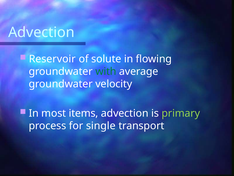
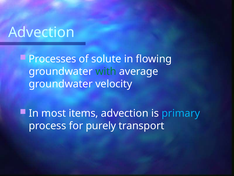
Reservoir: Reservoir -> Processes
primary colour: light green -> light blue
single: single -> purely
